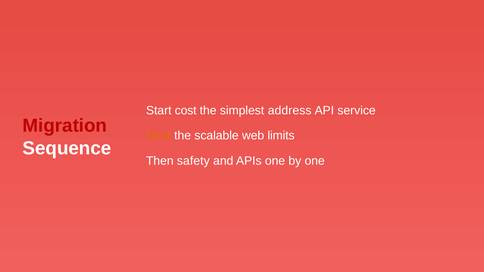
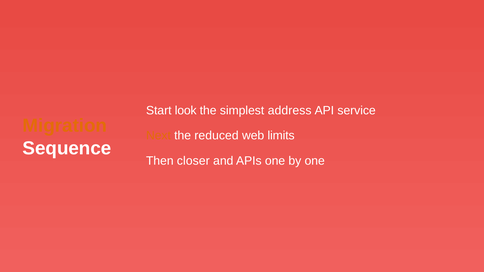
cost: cost -> look
Migration colour: red -> orange
scalable: scalable -> reduced
safety: safety -> closer
